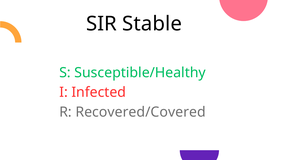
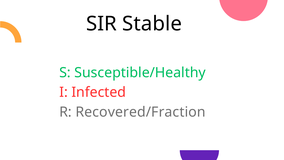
Recovered/Covered: Recovered/Covered -> Recovered/Fraction
